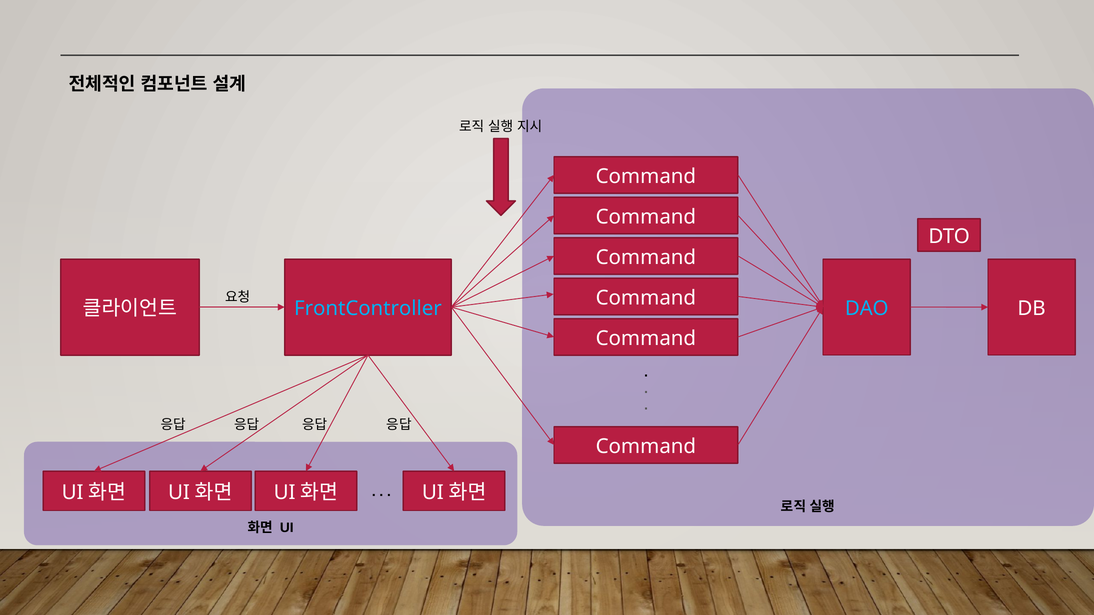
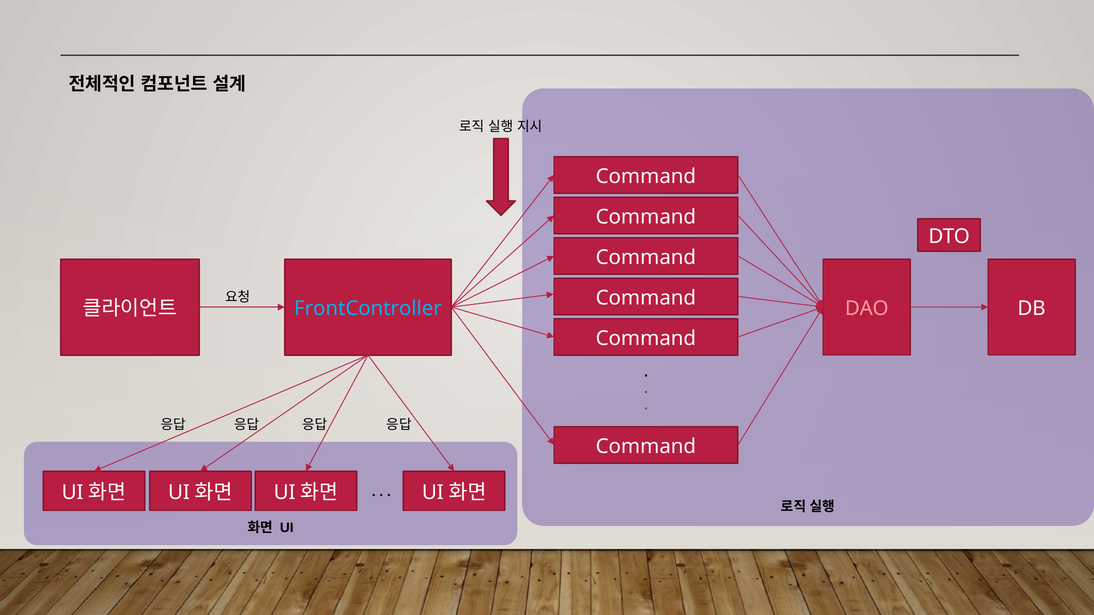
DAO colour: light blue -> pink
